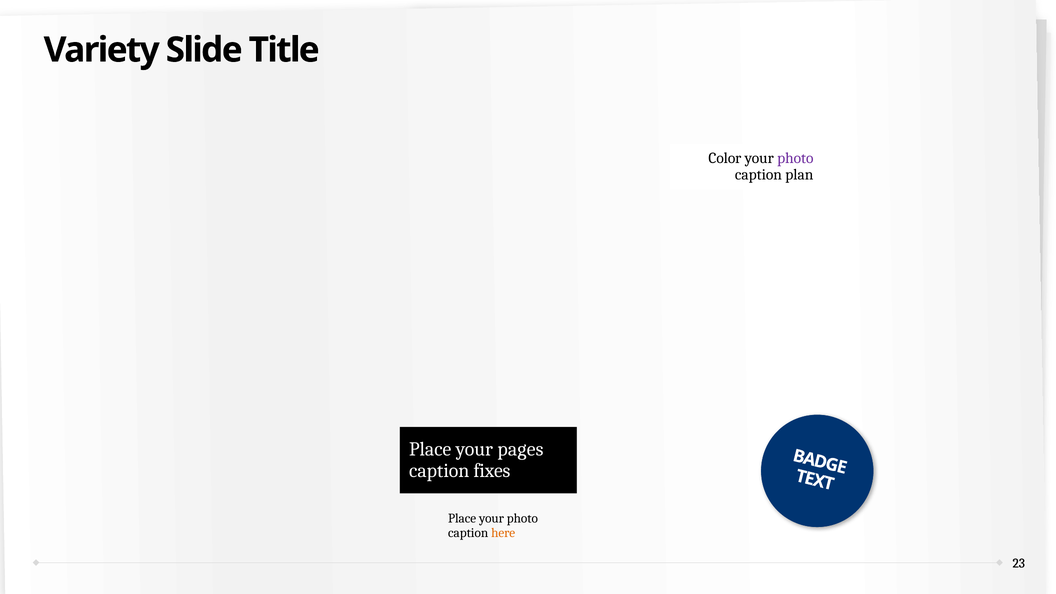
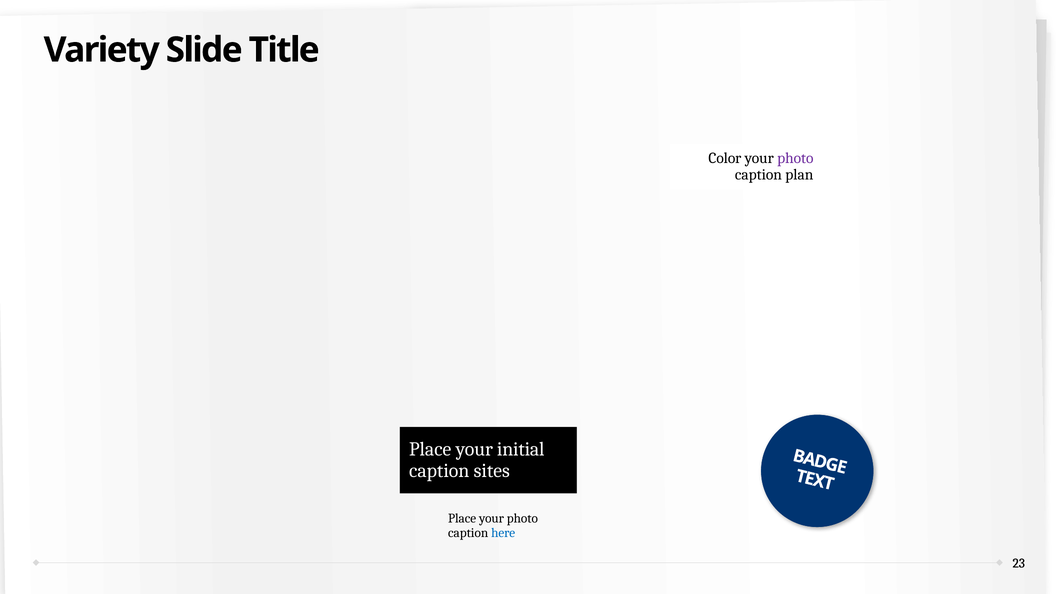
pages: pages -> initial
fixes: fixes -> sites
here colour: orange -> blue
